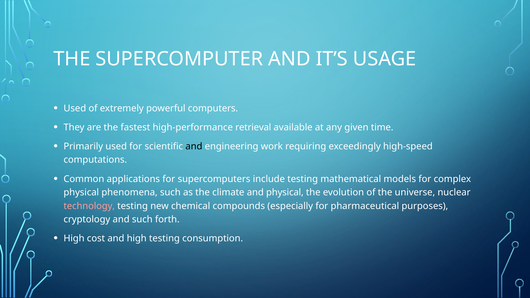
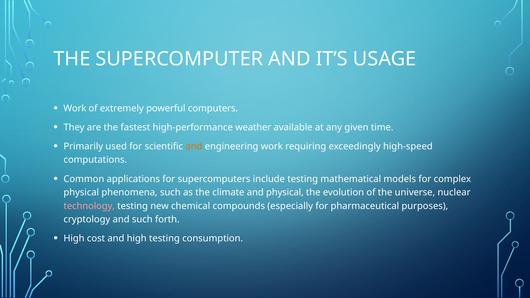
Used at (75, 108): Used -> Work
retrieval: retrieval -> weather
and at (194, 146) colour: black -> orange
